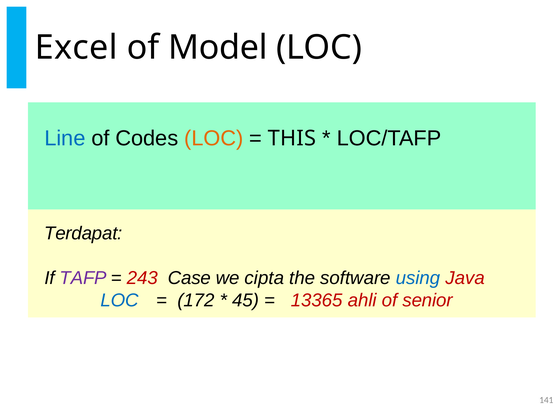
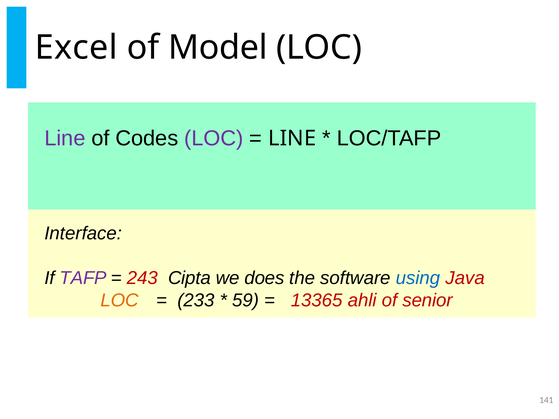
Line at (65, 138) colour: blue -> purple
LOC at (214, 138) colour: orange -> purple
THIS at (292, 138): THIS -> LINE
Terdapat: Terdapat -> Interface
Case: Case -> Cipta
cipta: cipta -> does
LOC at (119, 300) colour: blue -> orange
172: 172 -> 233
45: 45 -> 59
